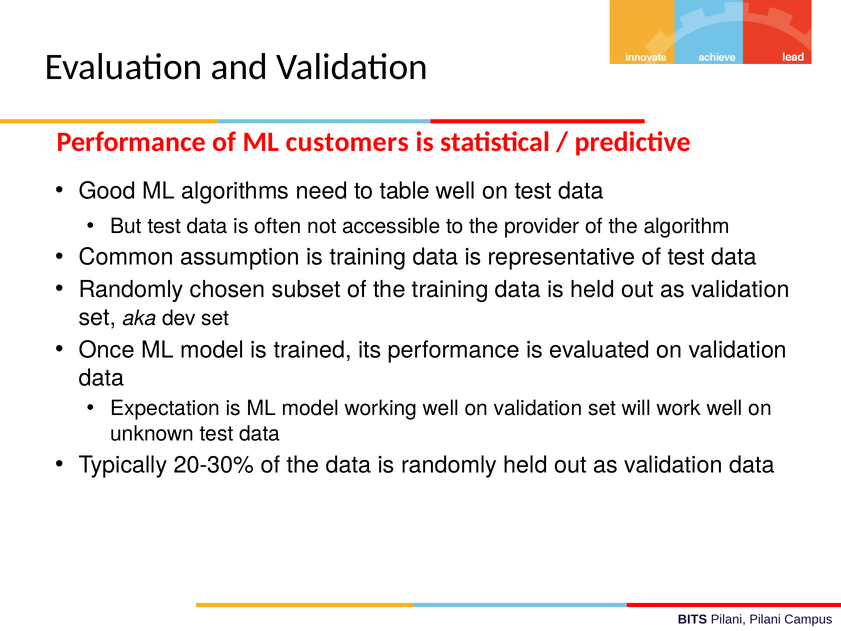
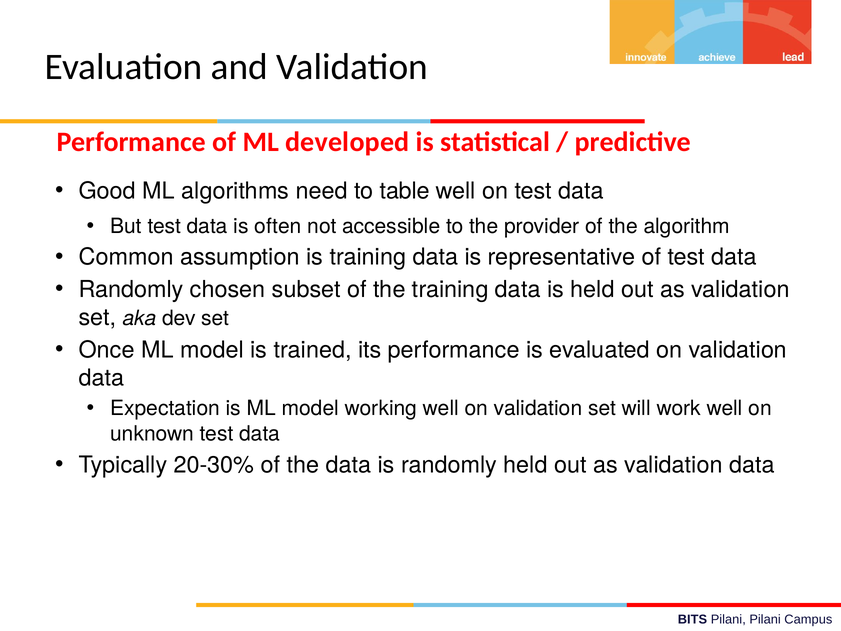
customers: customers -> developed
